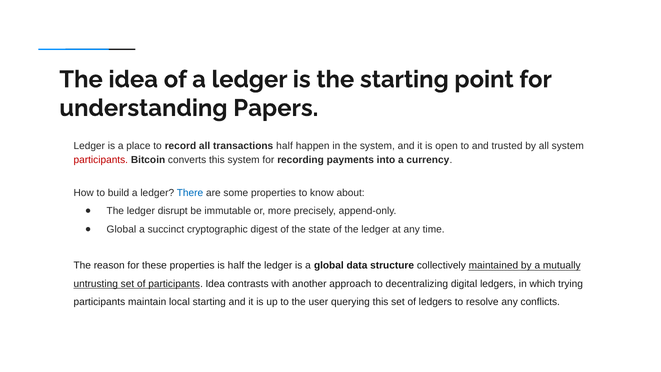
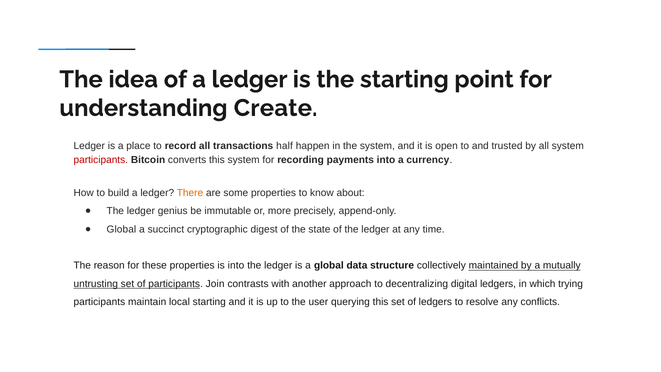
Papers: Papers -> Create
There colour: blue -> orange
disrupt: disrupt -> genius
is half: half -> into
participants Idea: Idea -> Join
